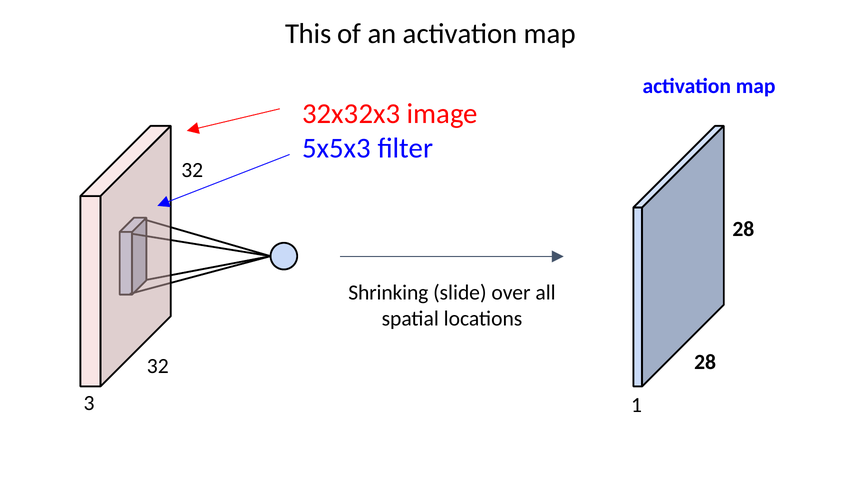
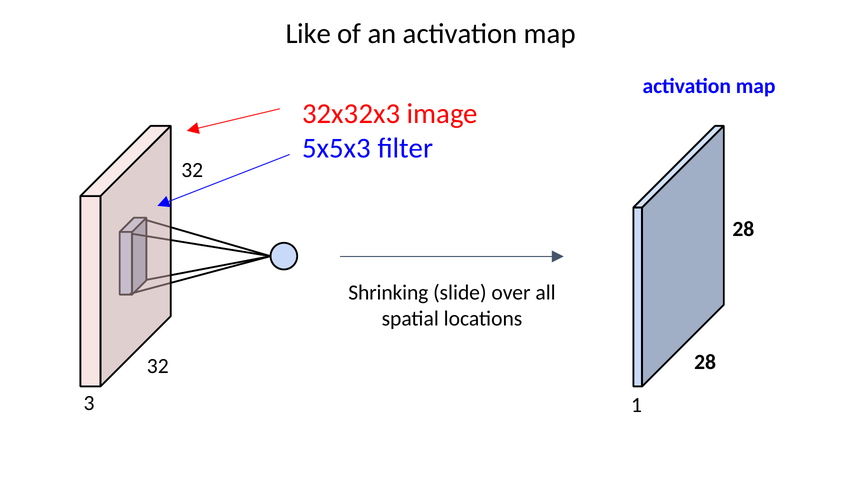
This: This -> Like
